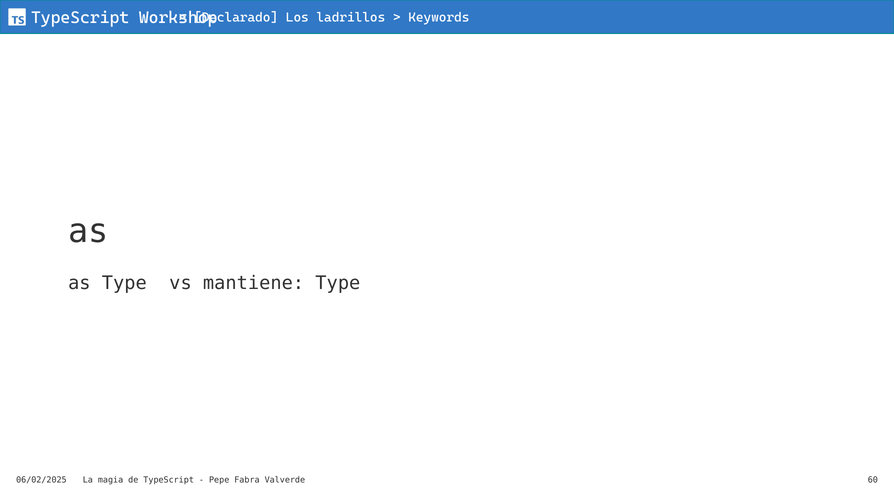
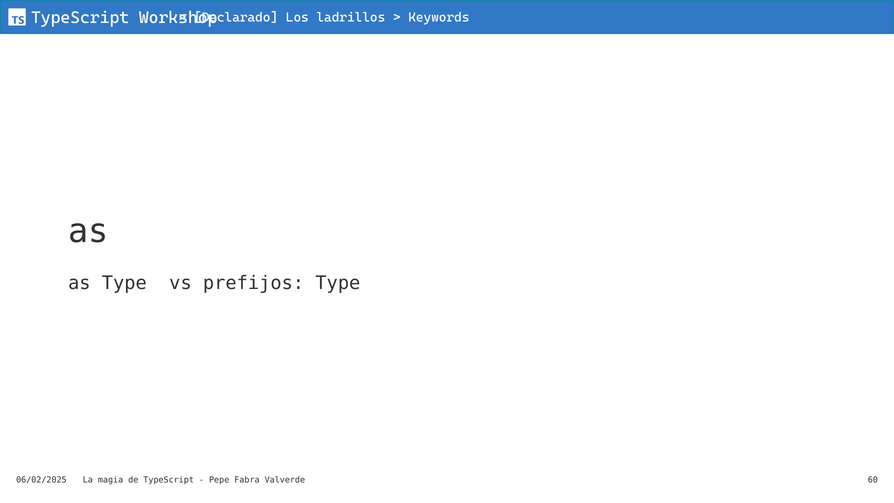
mantiene: mantiene -> prefijos
